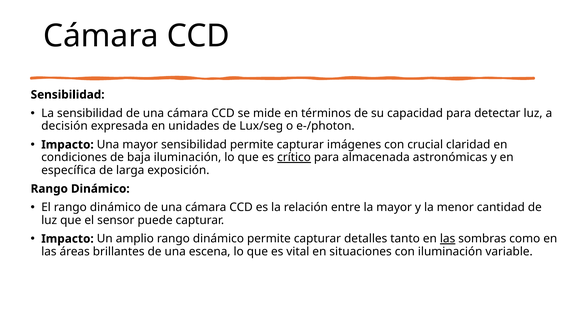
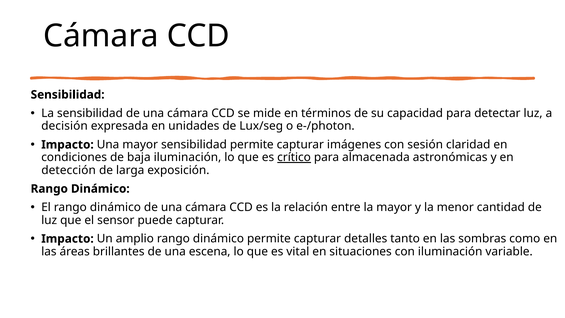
crucial: crucial -> sesión
específica: específica -> detección
las at (448, 239) underline: present -> none
